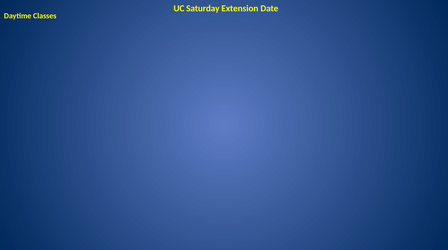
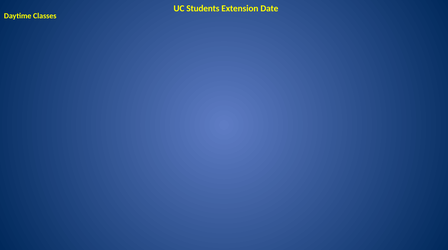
Saturday: Saturday -> Students
